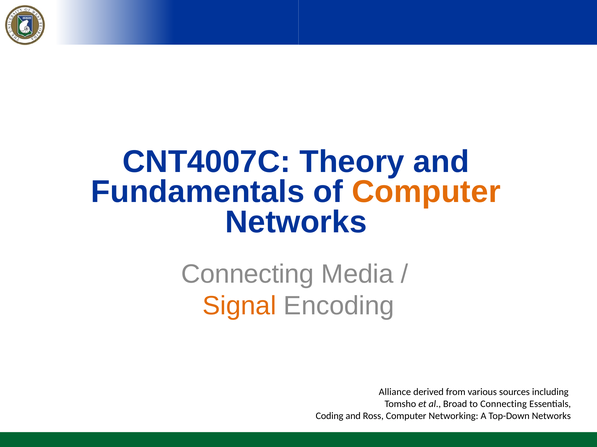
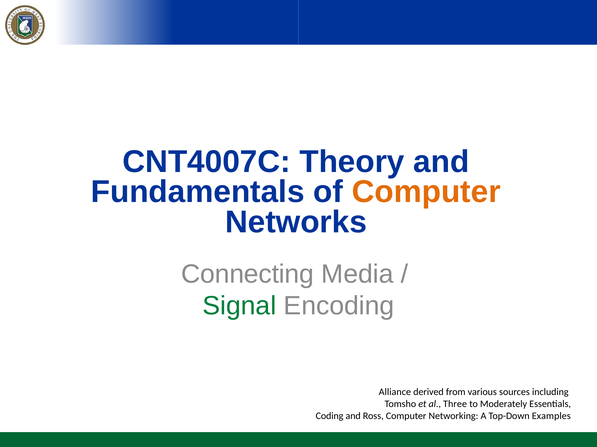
Signal colour: orange -> green
Broad: Broad -> Three
to Connecting: Connecting -> Moderately
Top-Down Networks: Networks -> Examples
